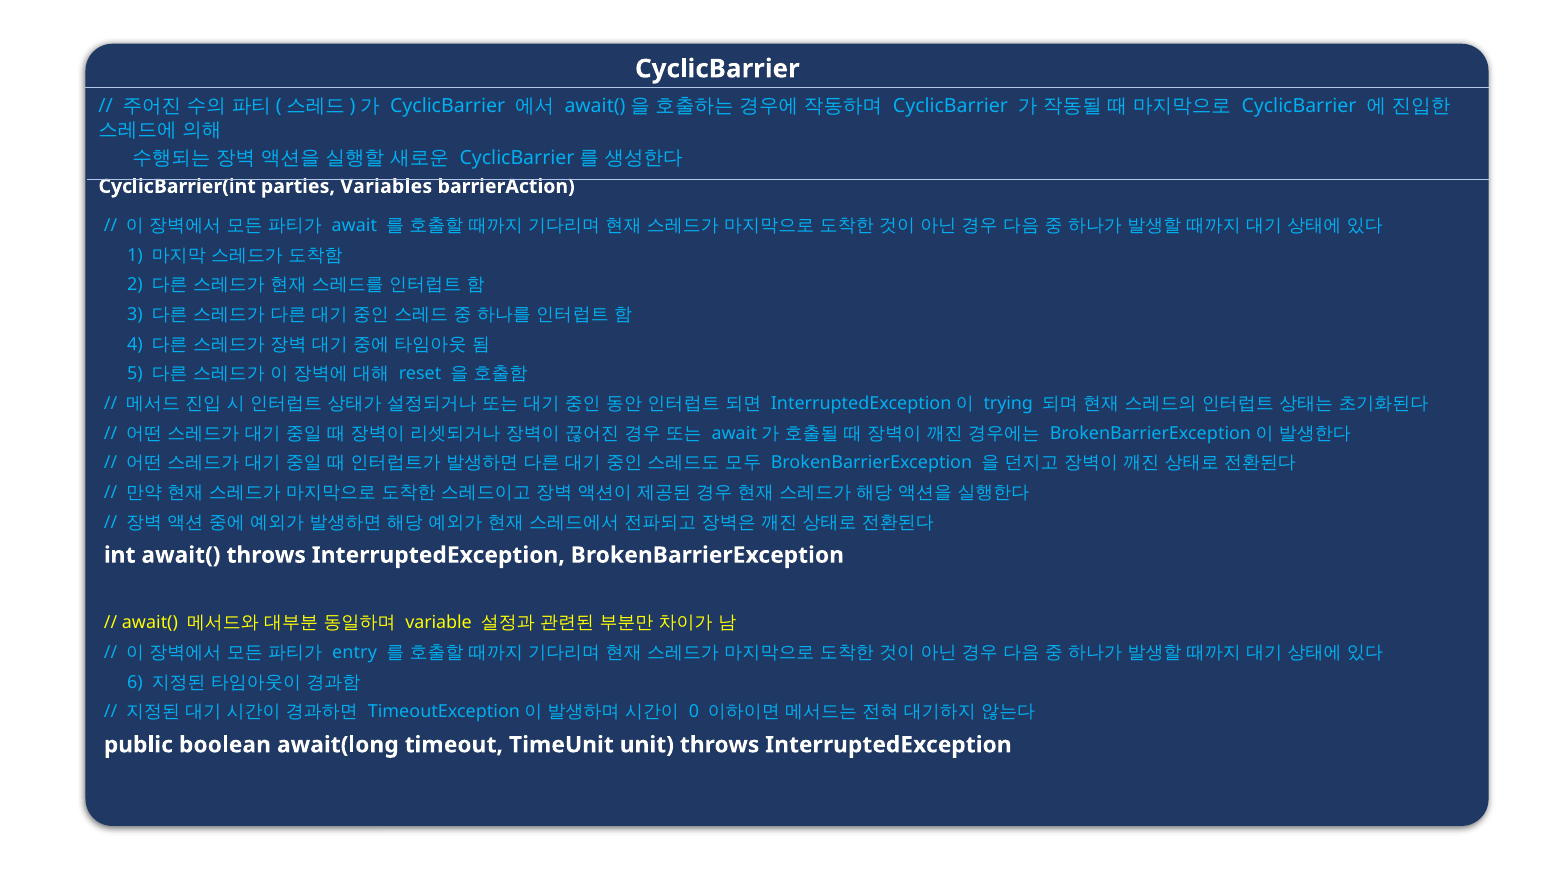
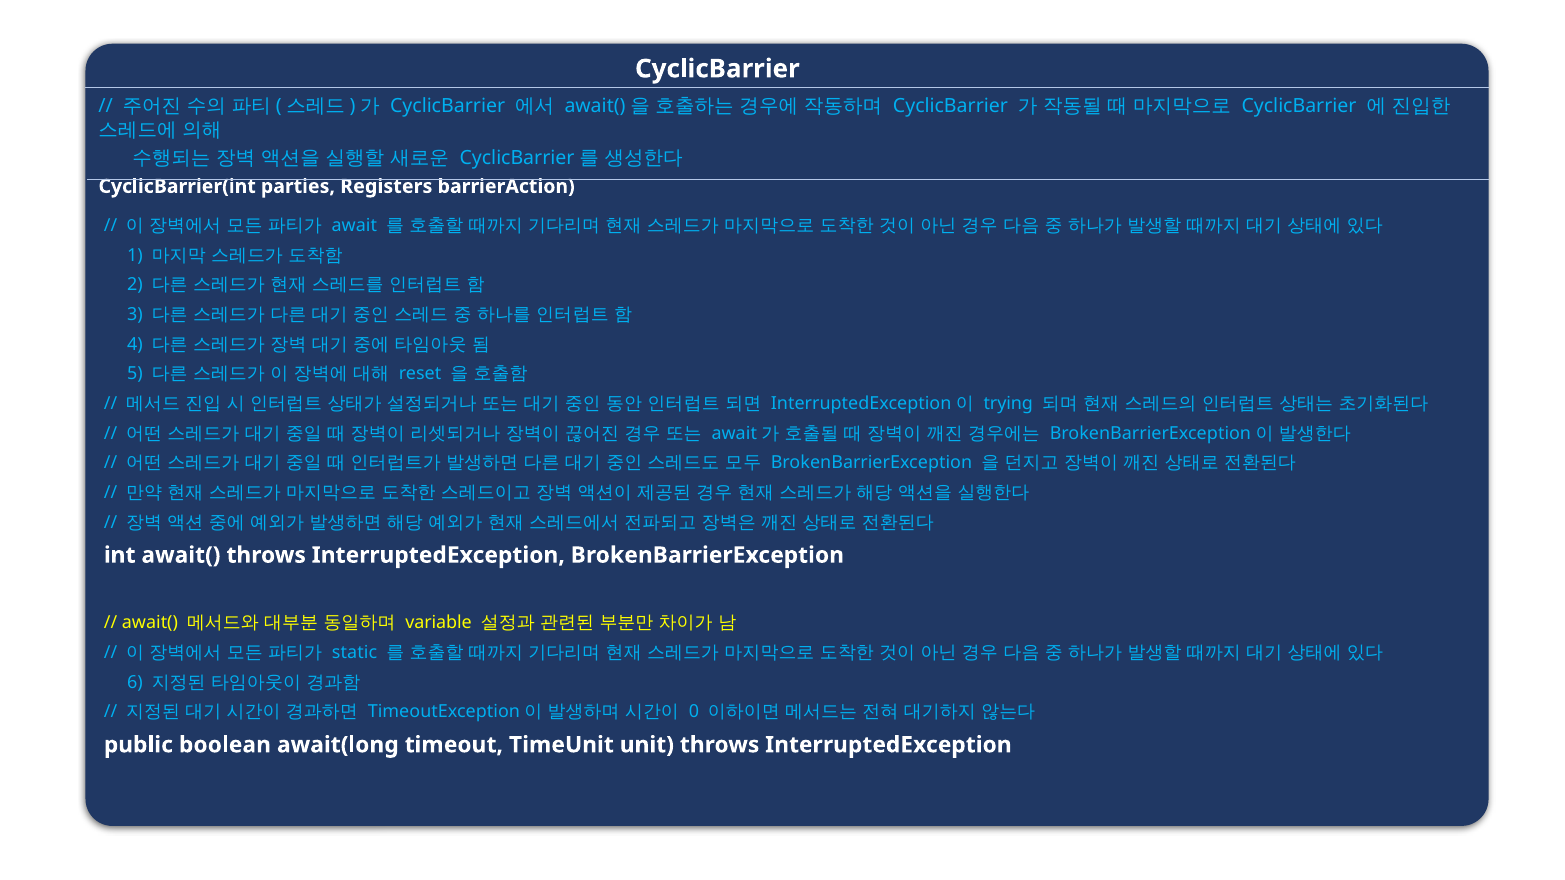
Variables: Variables -> Registers
entry: entry -> static
